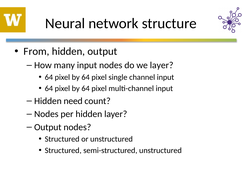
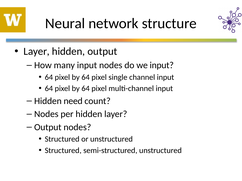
From at (37, 52): From -> Layer
we layer: layer -> input
